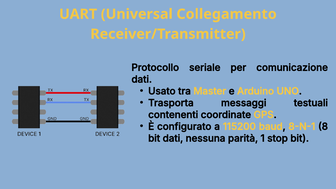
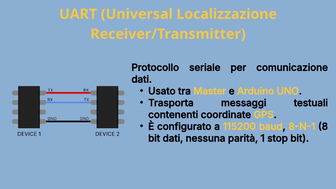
Collegamento: Collegamento -> Localizzazione
